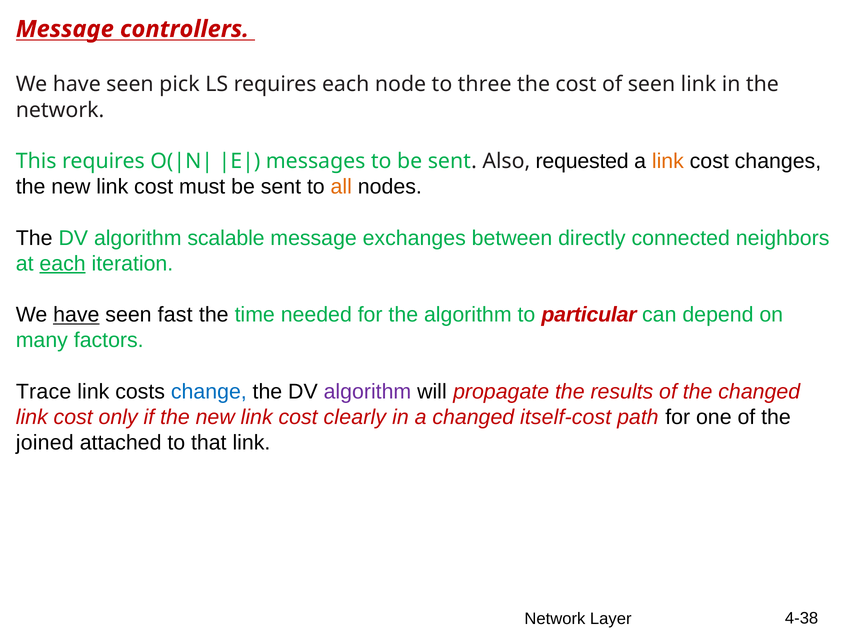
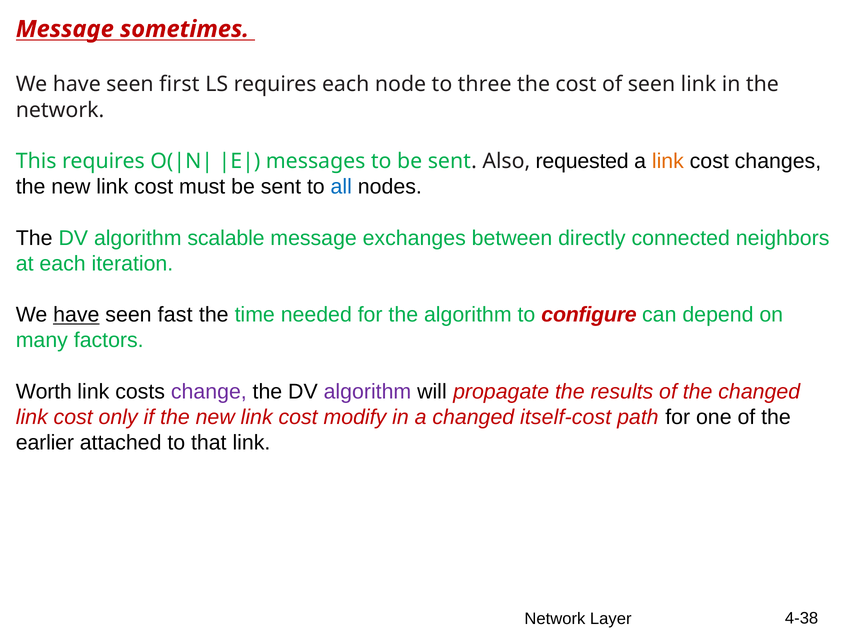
controllers: controllers -> sometimes
pick: pick -> first
all colour: orange -> blue
each at (63, 264) underline: present -> none
particular: particular -> configure
Trace: Trace -> Worth
change colour: blue -> purple
clearly: clearly -> modify
joined: joined -> earlier
